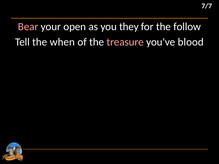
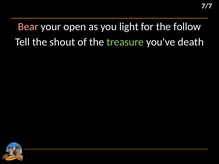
they: they -> light
when: when -> shout
treasure colour: pink -> light green
blood: blood -> death
